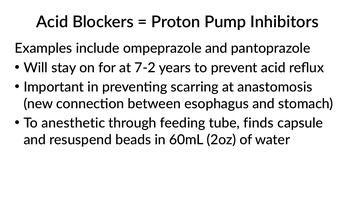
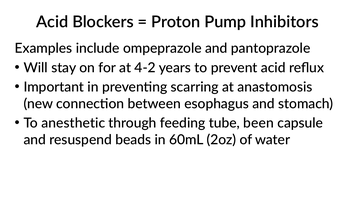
7-2: 7-2 -> 4-2
finds: finds -> been
